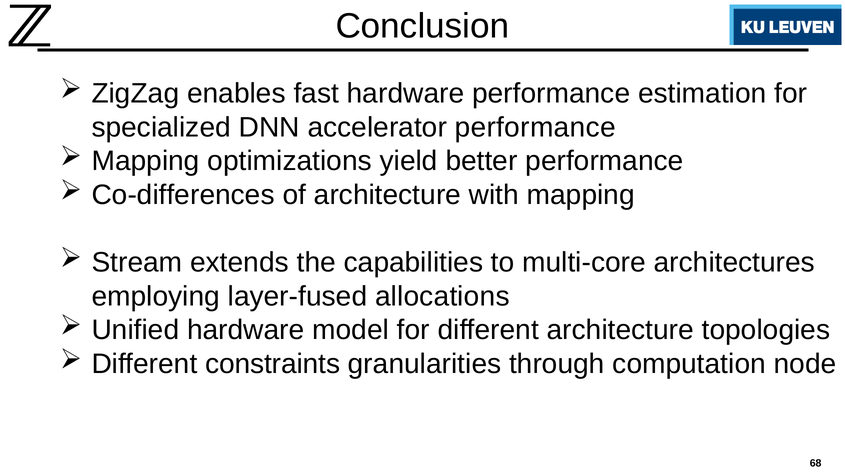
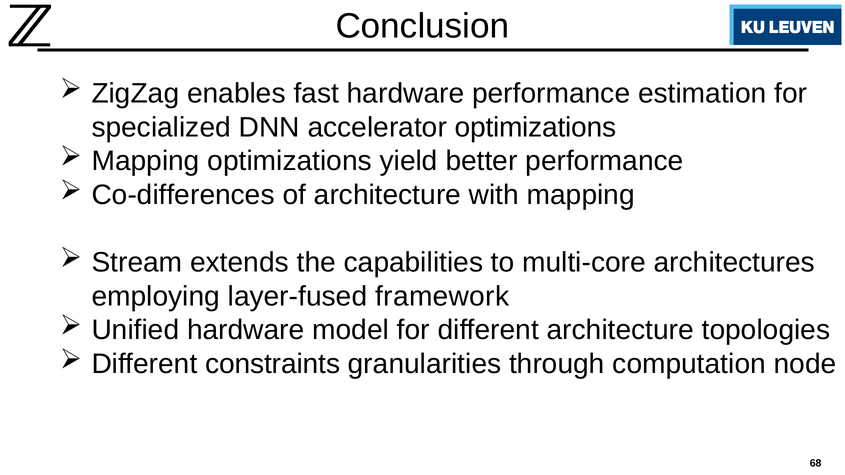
accelerator performance: performance -> optimizations
allocations: allocations -> framework
